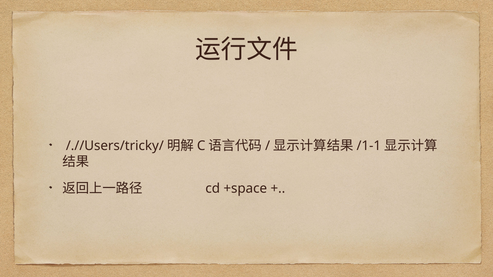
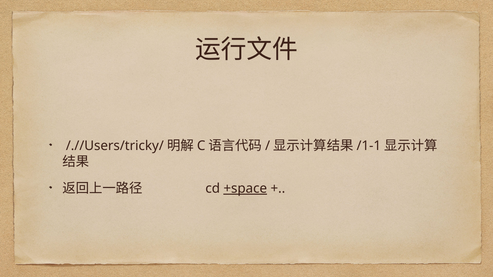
+space underline: none -> present
